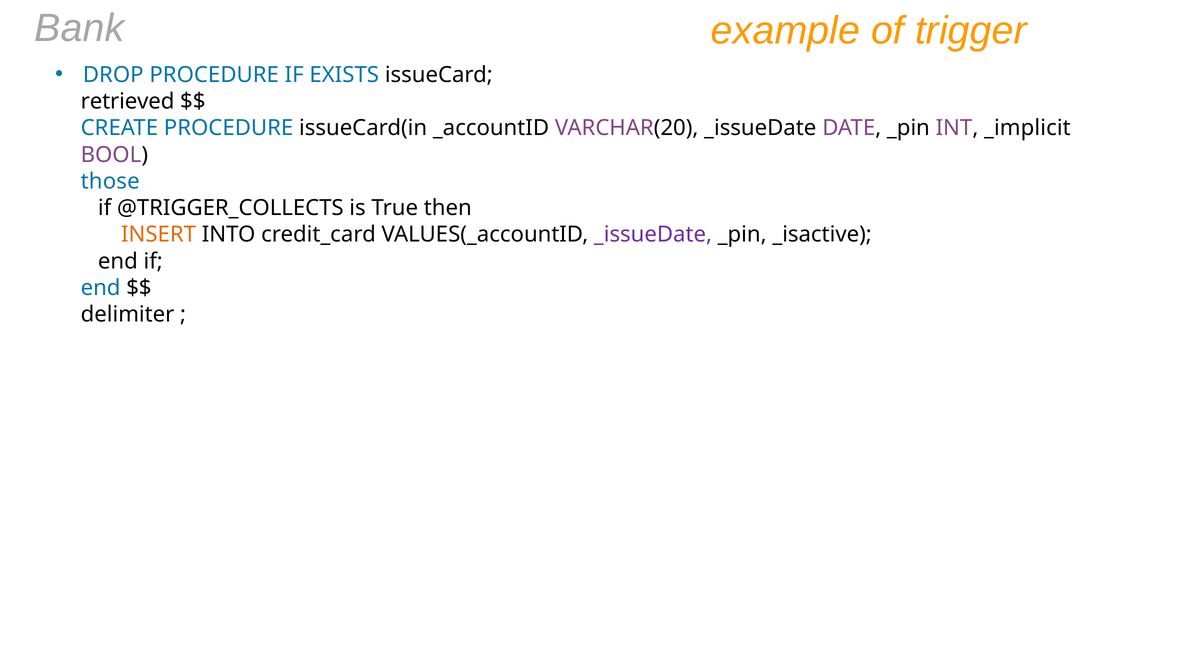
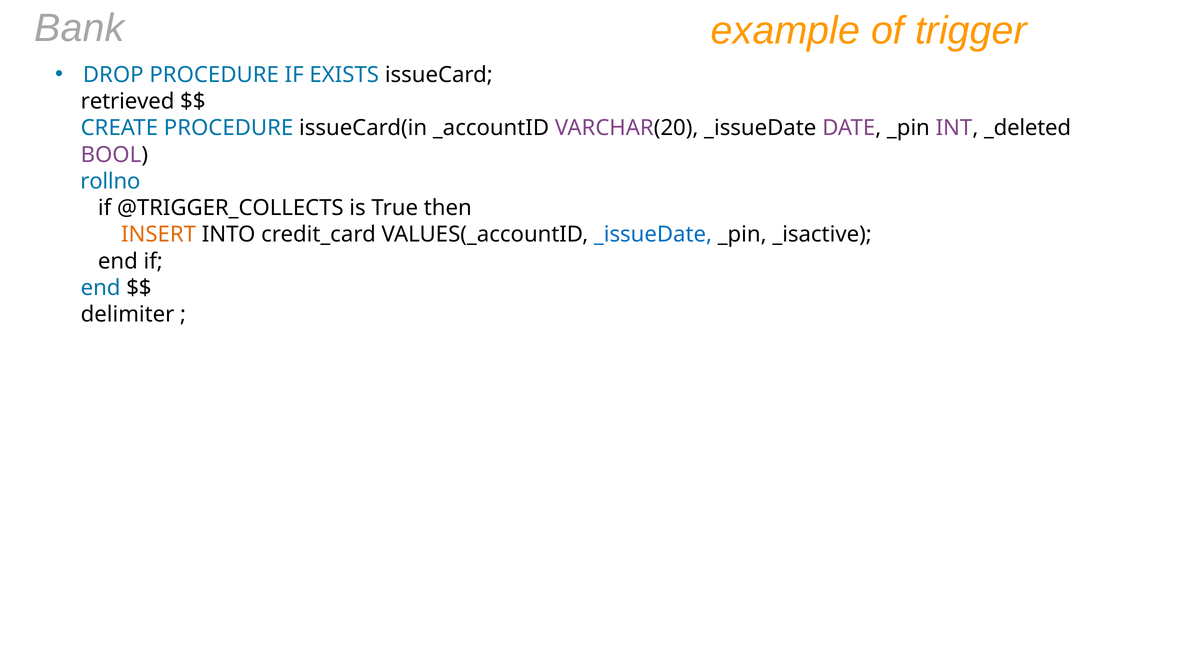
_implicit: _implicit -> _deleted
those: those -> rollno
_issueDate at (653, 235) colour: purple -> blue
